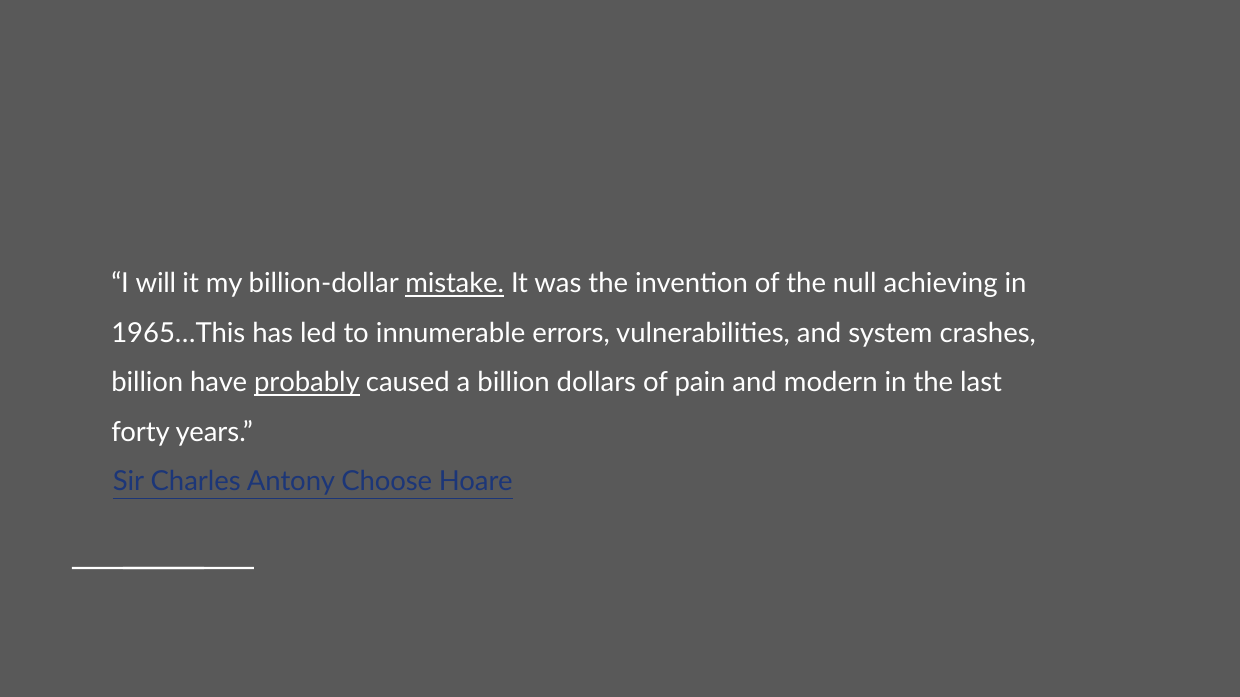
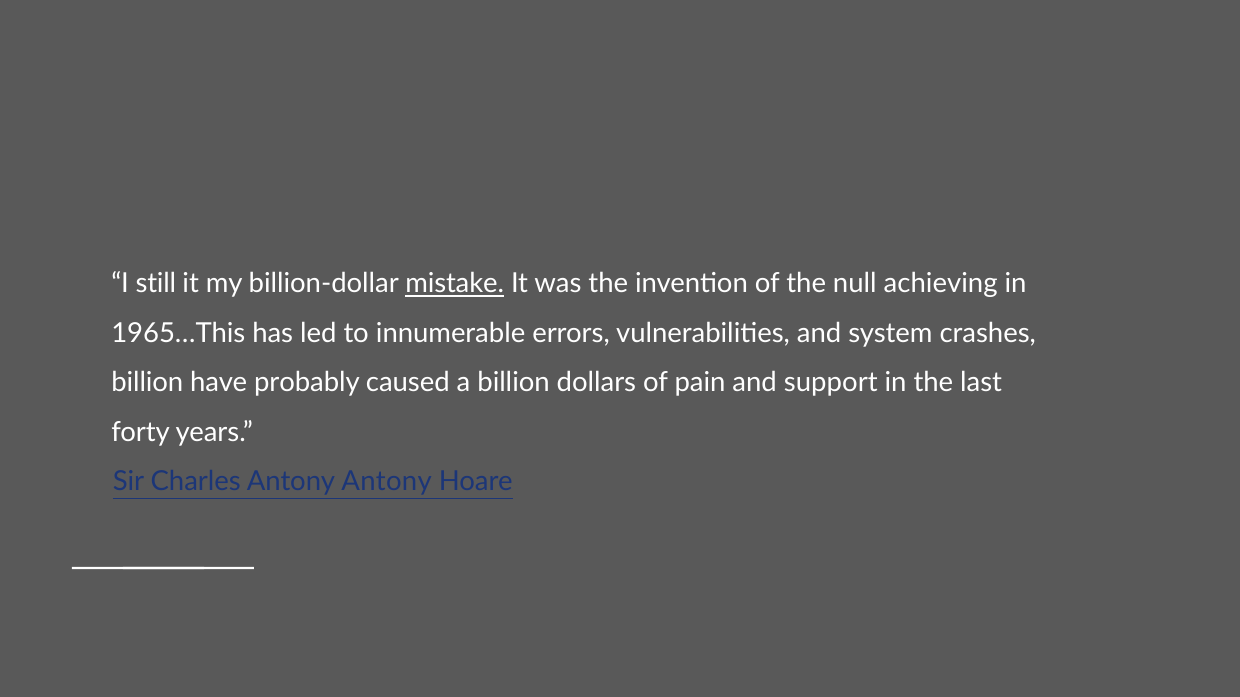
will: will -> still
probably underline: present -> none
modern: modern -> support
Antony Choose: Choose -> Antony
